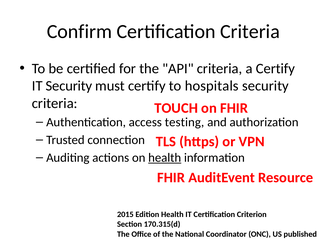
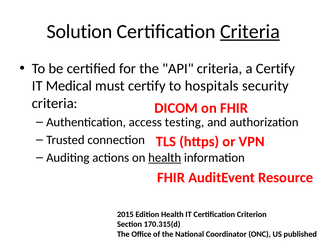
Confirm: Confirm -> Solution
Criteria at (250, 32) underline: none -> present
IT Security: Security -> Medical
TOUCH: TOUCH -> DICOM
